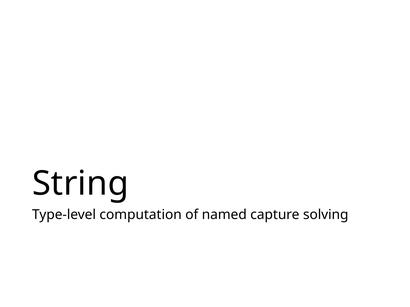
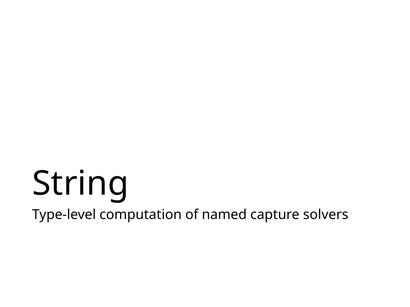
solving: solving -> solvers
